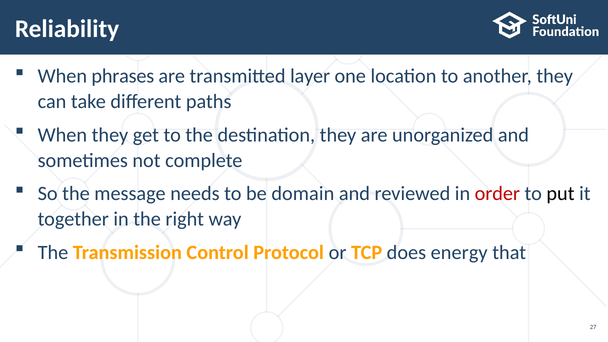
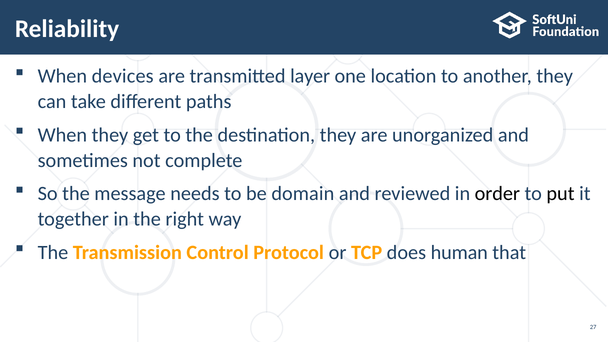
phrases: phrases -> devices
order colour: red -> black
energy: energy -> human
